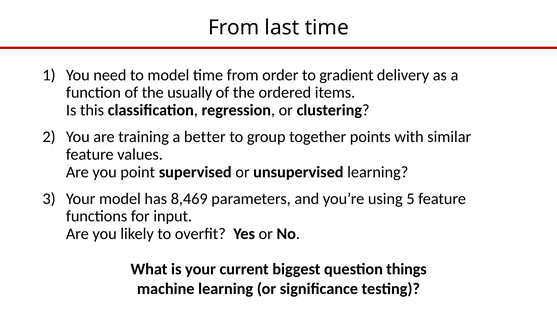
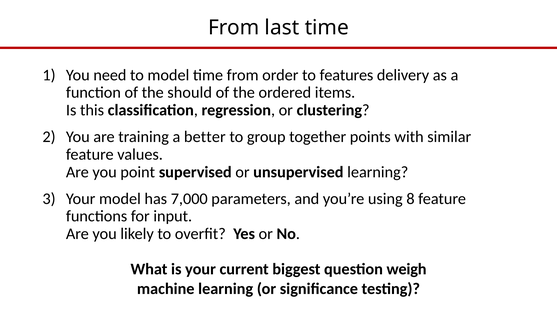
gradient: gradient -> features
usually: usually -> should
8,469: 8,469 -> 7,000
5: 5 -> 8
things: things -> weigh
